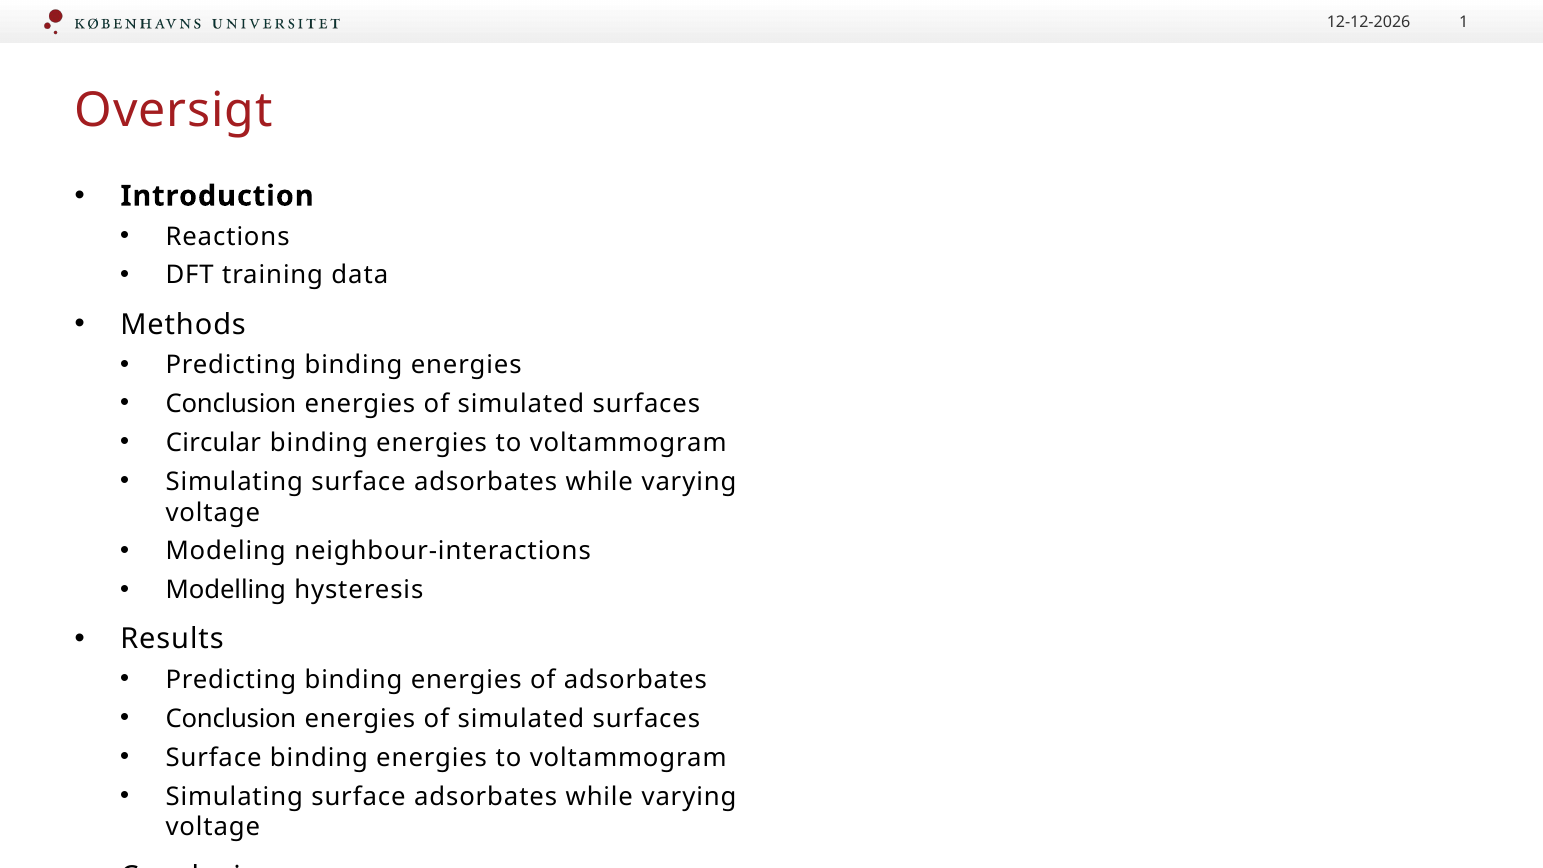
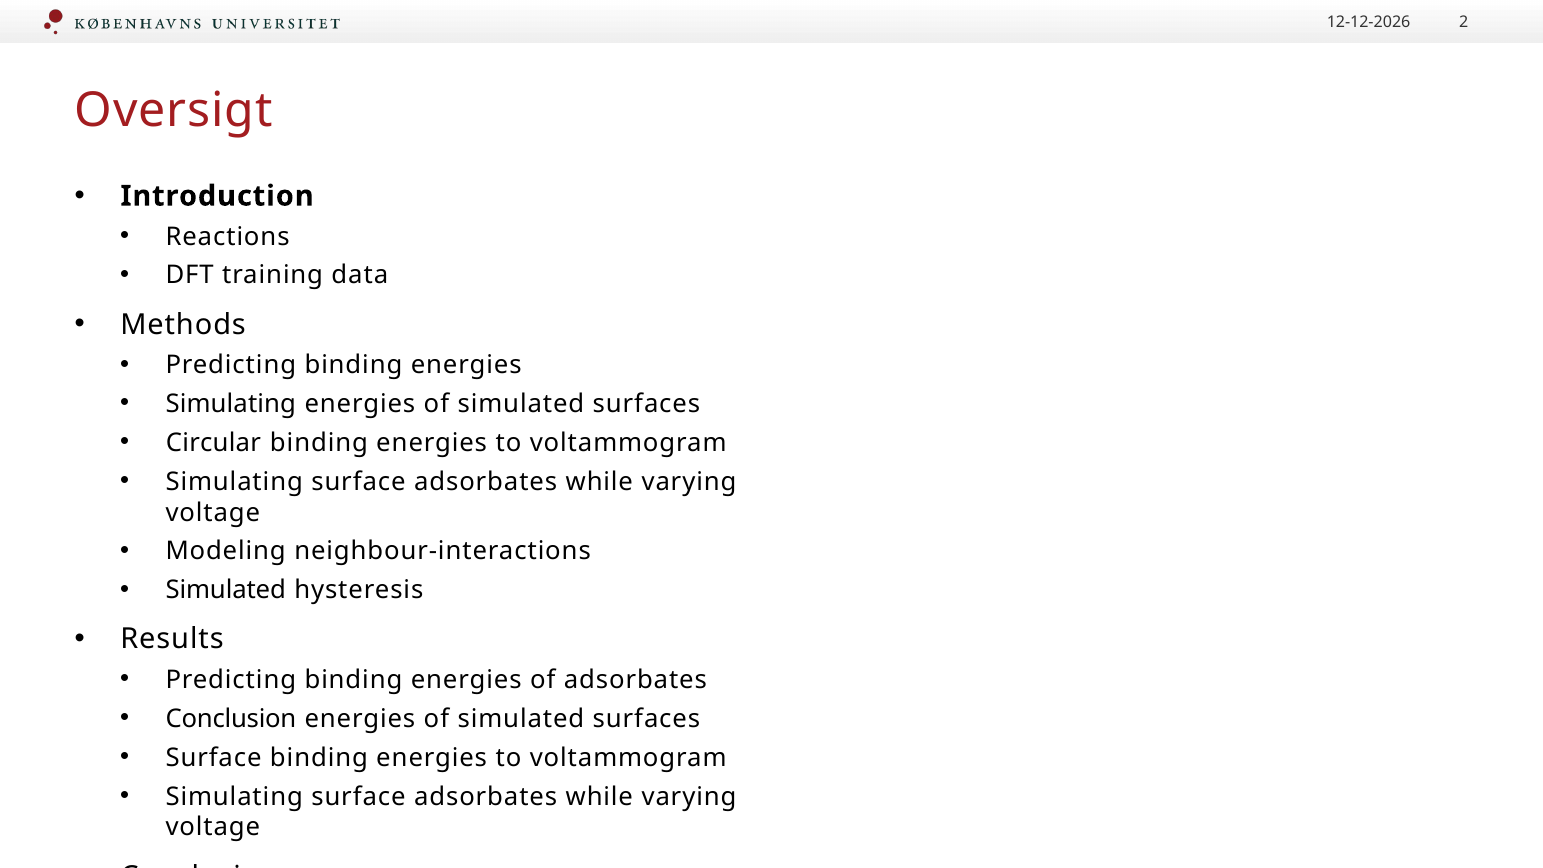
1: 1 -> 2
Conclusion at (231, 404): Conclusion -> Simulating
Modelling at (226, 590): Modelling -> Simulated
